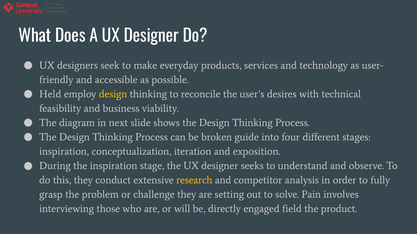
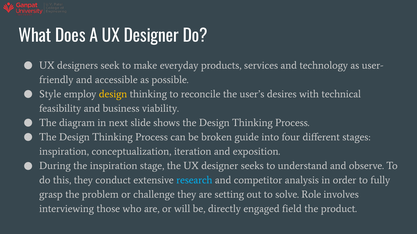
Held: Held -> Style
research colour: yellow -> light blue
Pain: Pain -> Role
